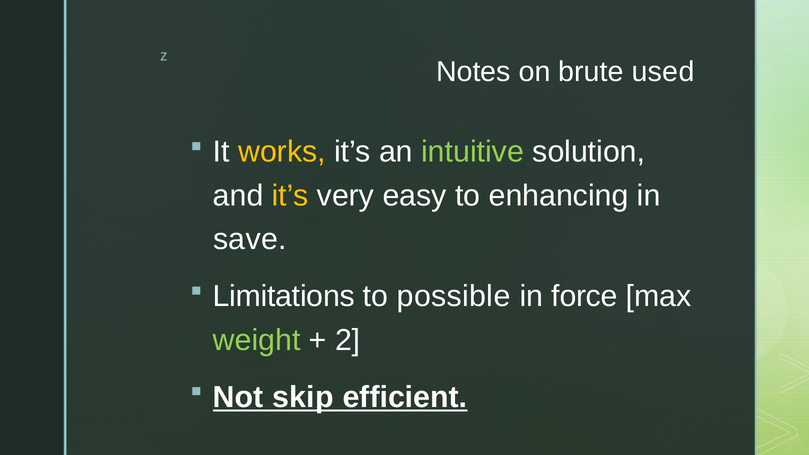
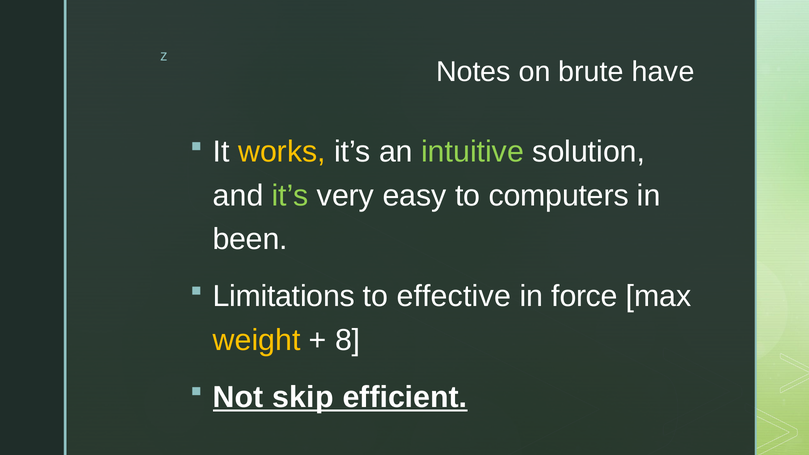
used: used -> have
it’s at (290, 196) colour: yellow -> light green
enhancing: enhancing -> computers
save: save -> been
possible: possible -> effective
weight colour: light green -> yellow
2: 2 -> 8
